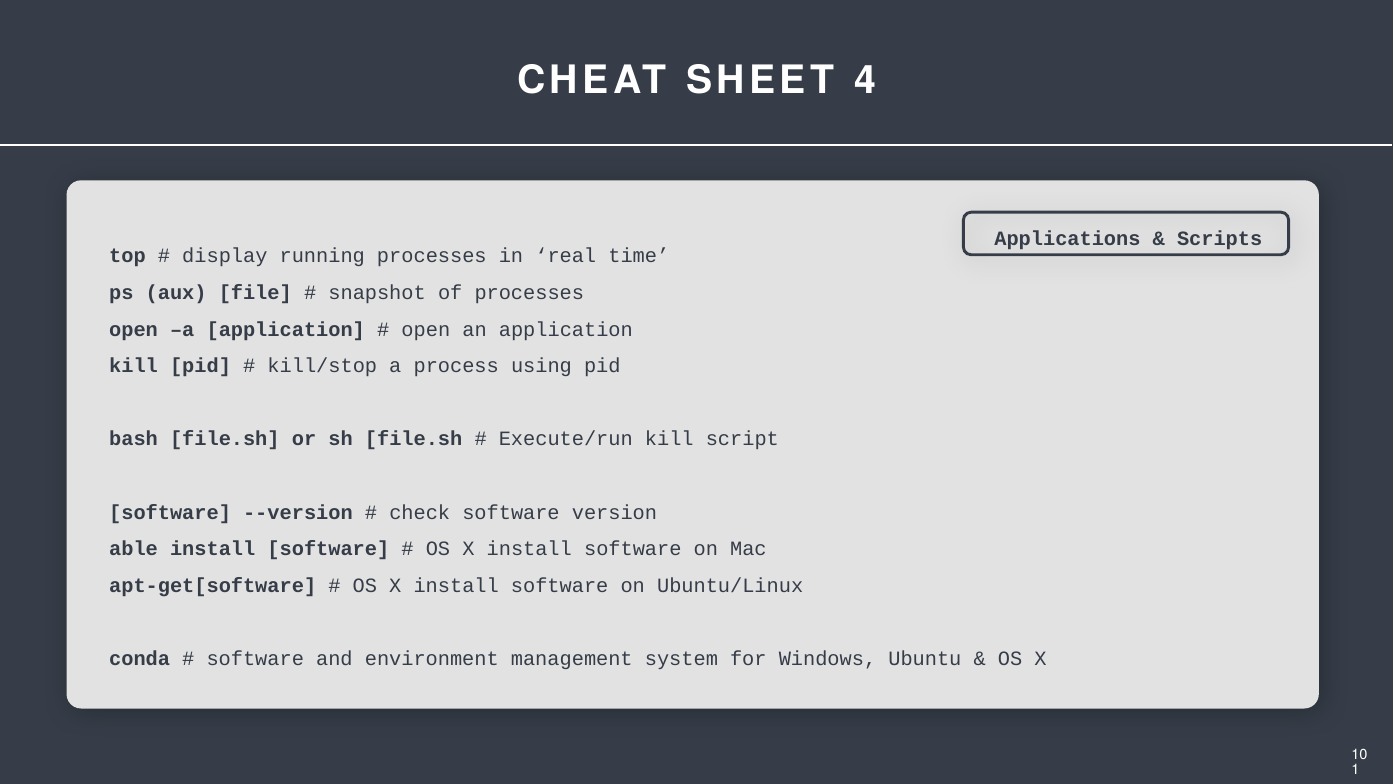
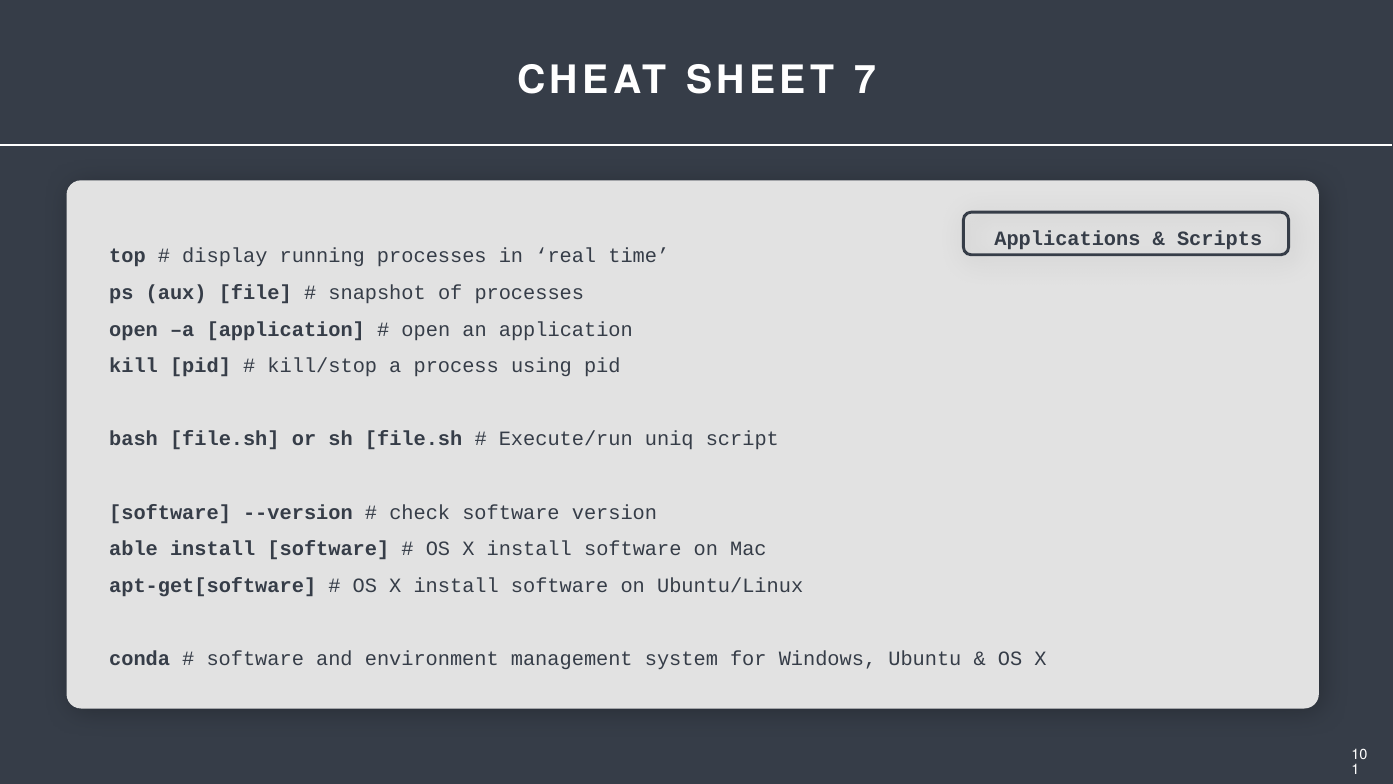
4: 4 -> 7
Execute/run kill: kill -> uniq
